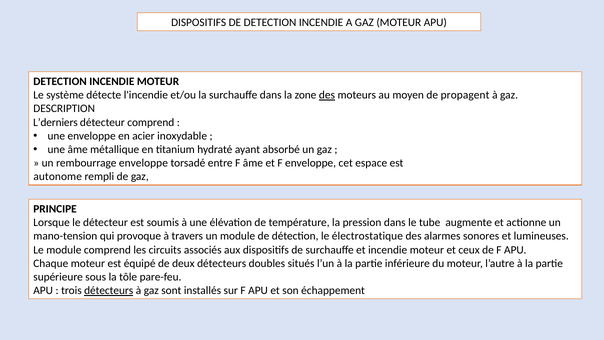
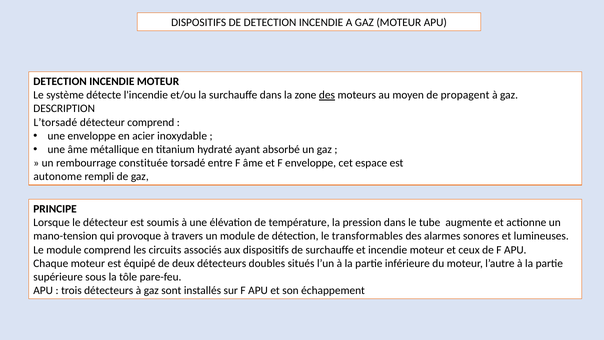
L’derniers: L’derniers -> L’torsadé
rembourrage enveloppe: enveloppe -> constituée
électrostatique: électrostatique -> transformables
détecteurs at (109, 290) underline: present -> none
